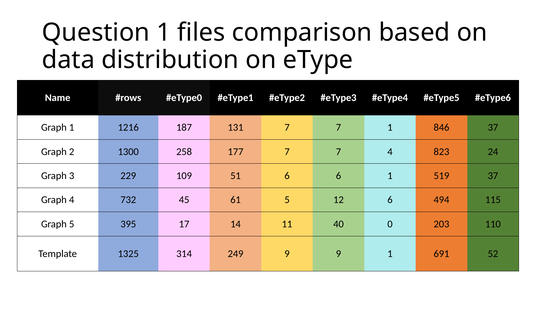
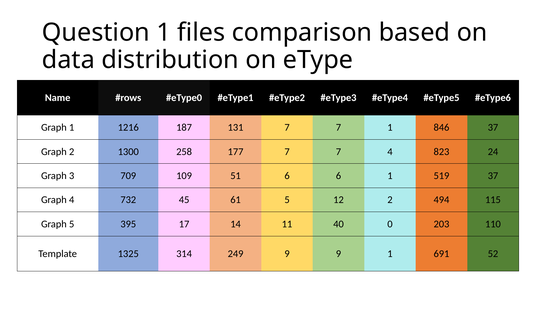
229: 229 -> 709
12 6: 6 -> 2
